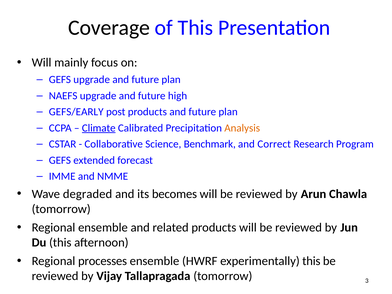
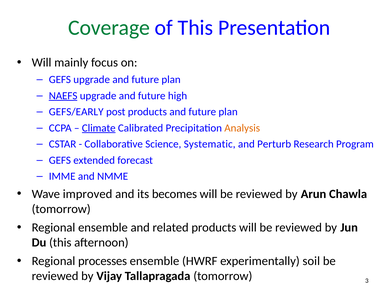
Coverage colour: black -> green
NAEFS underline: none -> present
Benchmark: Benchmark -> Systematic
Correct: Correct -> Perturb
degraded: degraded -> improved
experimentally this: this -> soil
